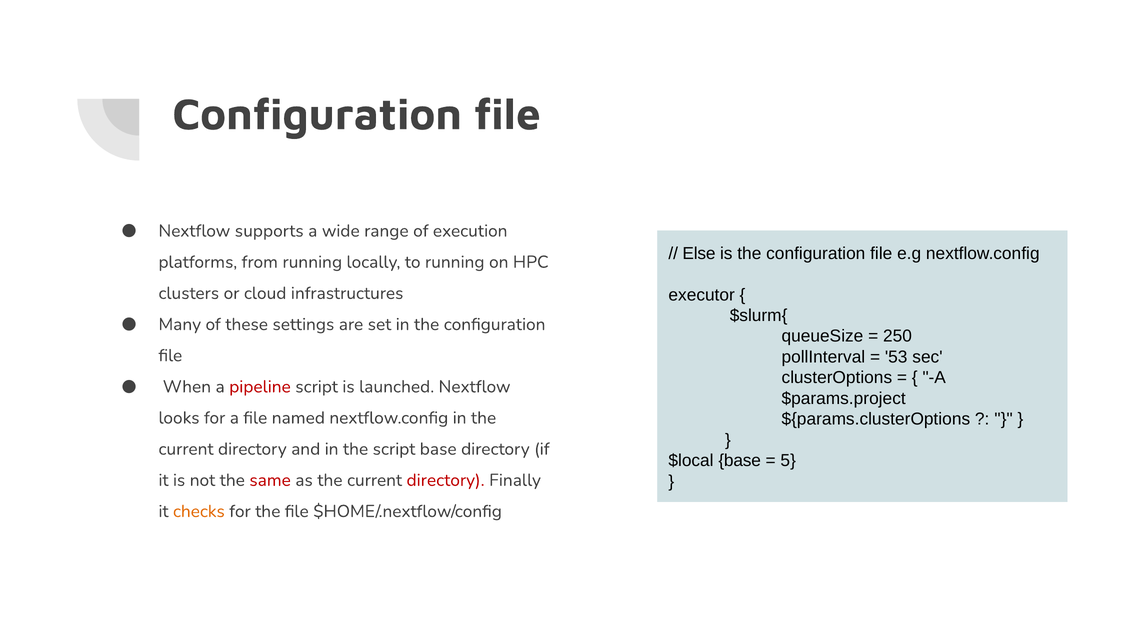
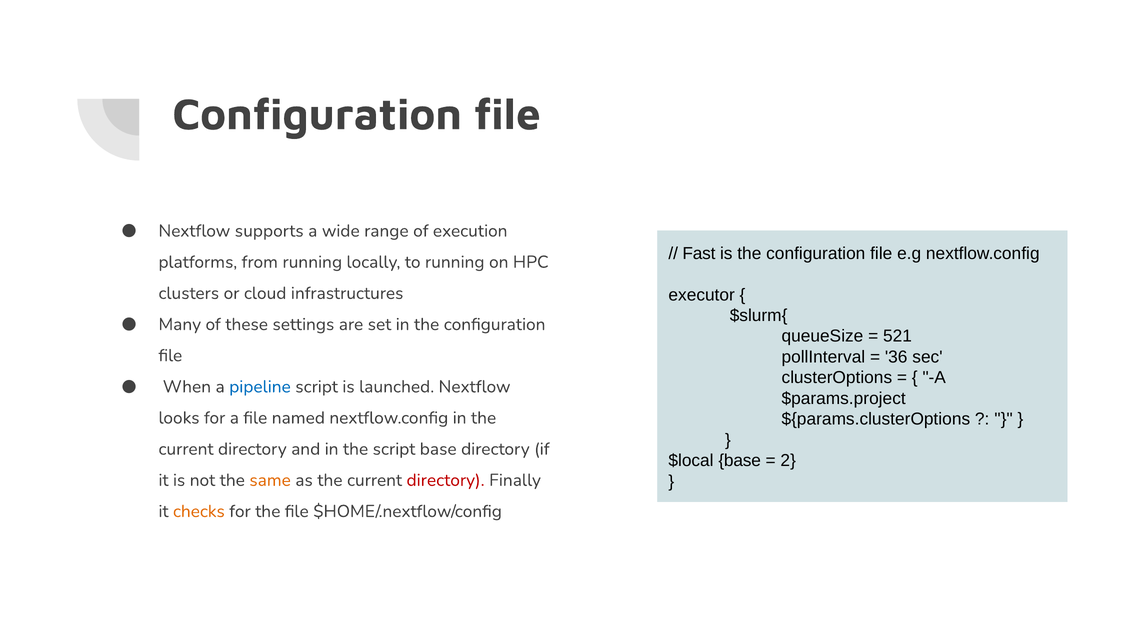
Else: Else -> Fast
250: 250 -> 521
53: 53 -> 36
pipeline colour: red -> blue
5: 5 -> 2
same colour: red -> orange
